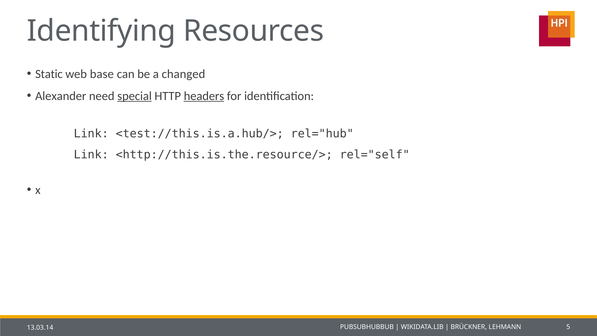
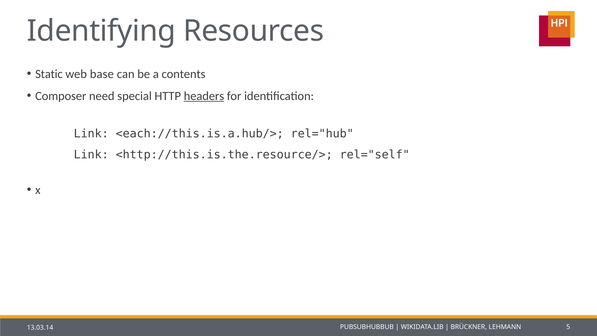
changed: changed -> contents
Alexander: Alexander -> Composer
special underline: present -> none
<test://this.is.a.hub/>: <test://this.is.a.hub/> -> <each://this.is.a.hub/>
